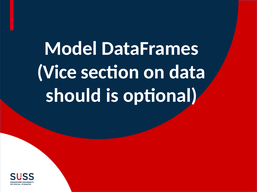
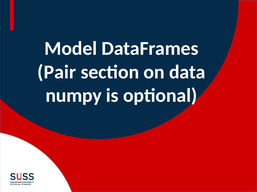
Vice: Vice -> Pair
should: should -> numpy
